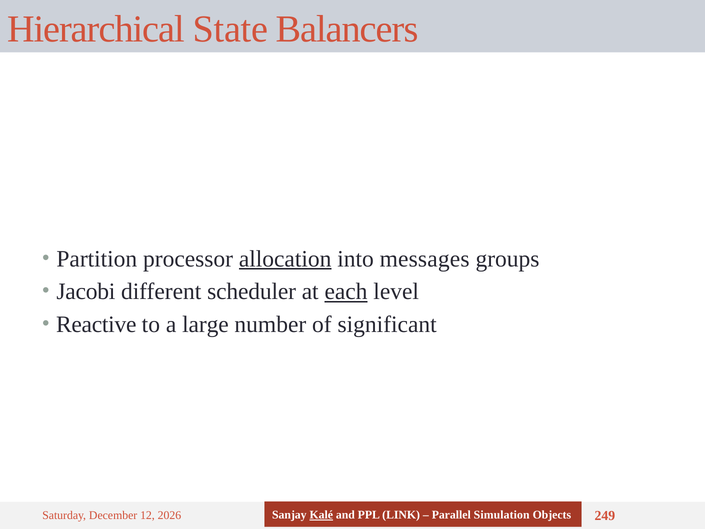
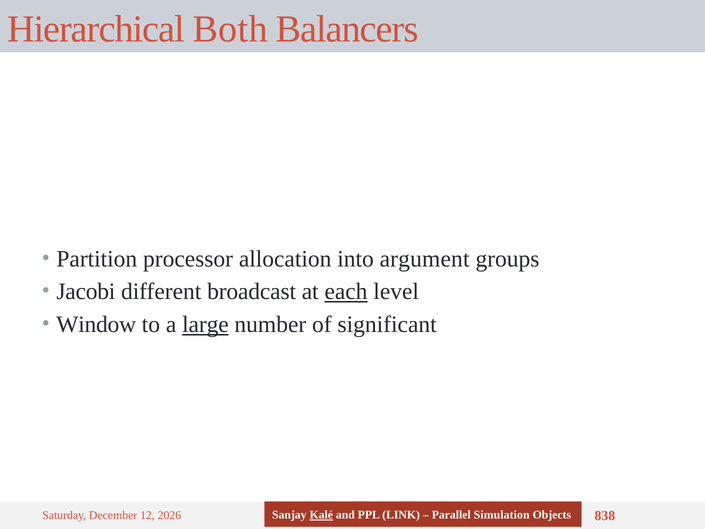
State: State -> Both
allocation underline: present -> none
messages: messages -> argument
scheduler: scheduler -> broadcast
Reactive: Reactive -> Window
large underline: none -> present
249: 249 -> 838
